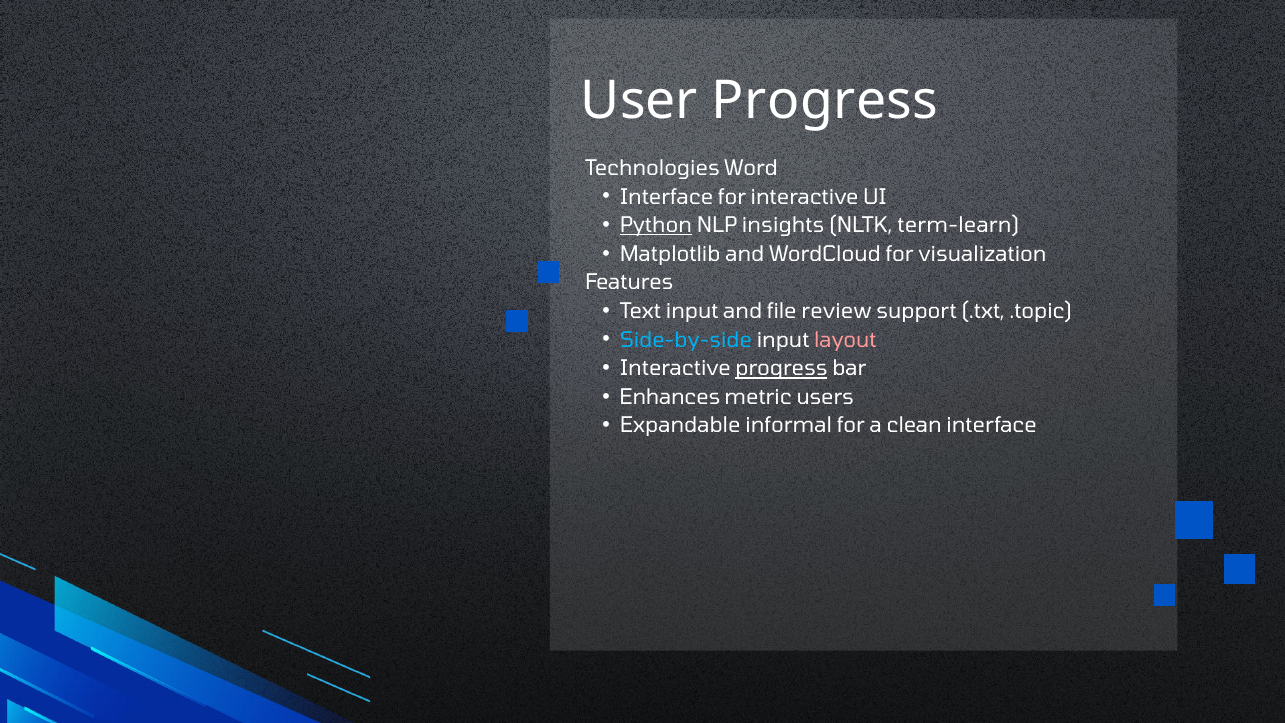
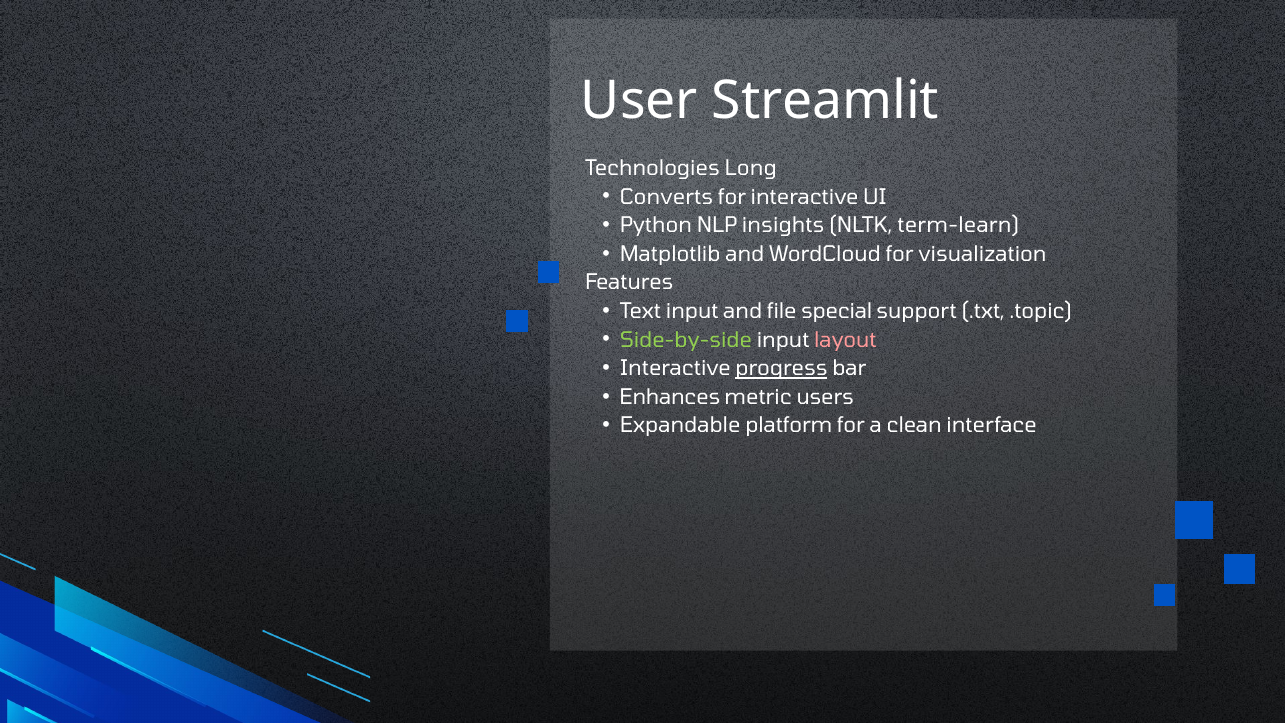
User Progress: Progress -> Streamlit
Word: Word -> Long
Interface at (667, 197): Interface -> Converts
Python underline: present -> none
review: review -> special
Side-by-side colour: light blue -> light green
informal: informal -> platform
